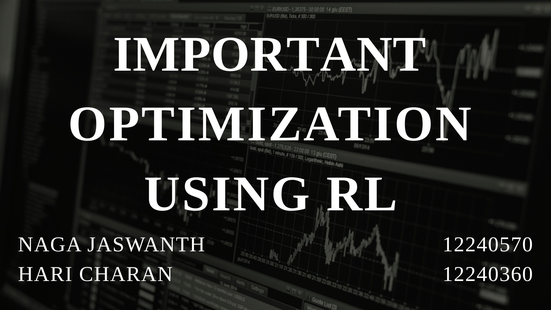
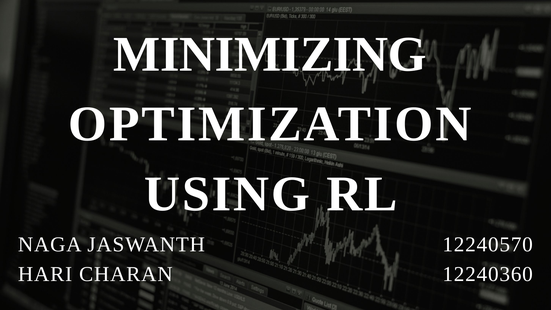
IMPORTANT: IMPORTANT -> MINIMIZING
